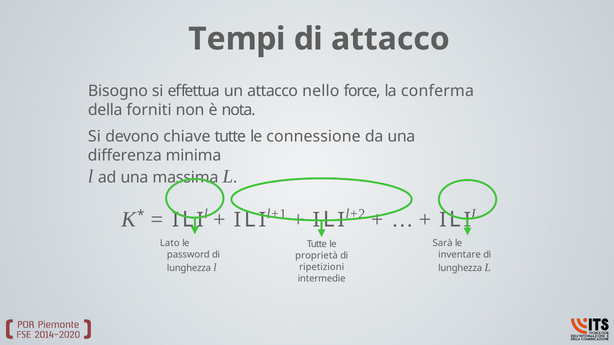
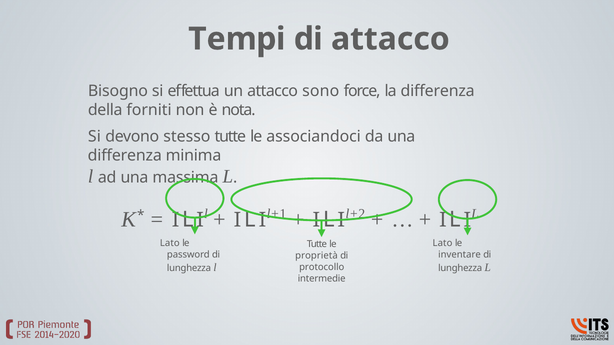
nello: nello -> sono
la conferma: conferma -> differenza
chiave: chiave -> stesso
connessione: connessione -> associandoci
Sarà at (443, 244): Sarà -> Lato
ripetizioni: ripetizioni -> protocollo
